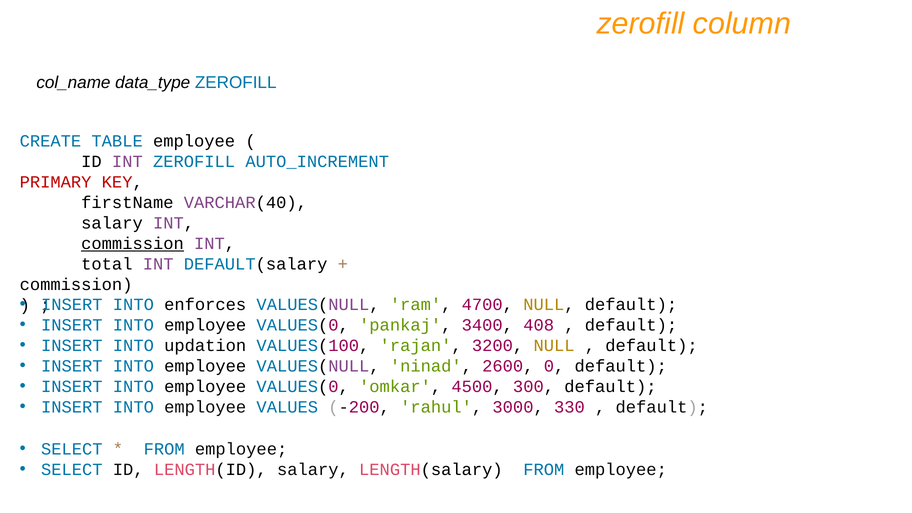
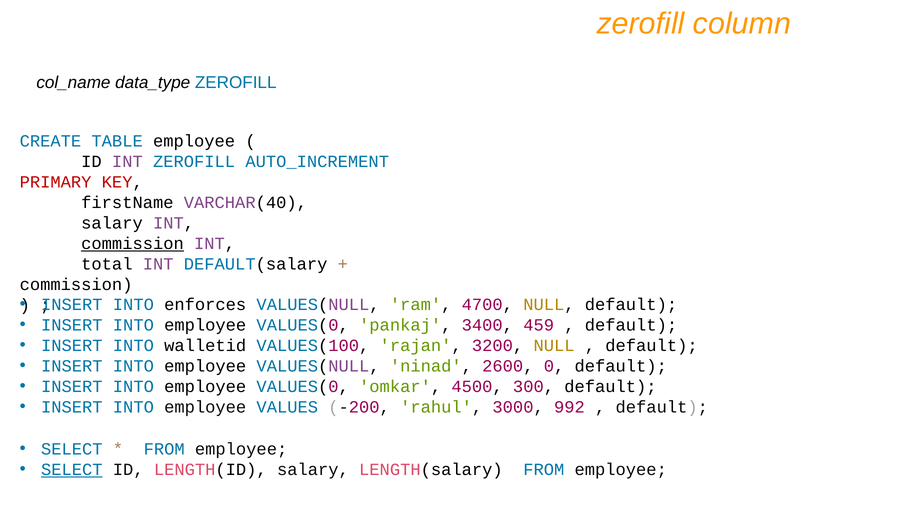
408: 408 -> 459
updation: updation -> walletid
330: 330 -> 992
SELECT at (72, 470) underline: none -> present
